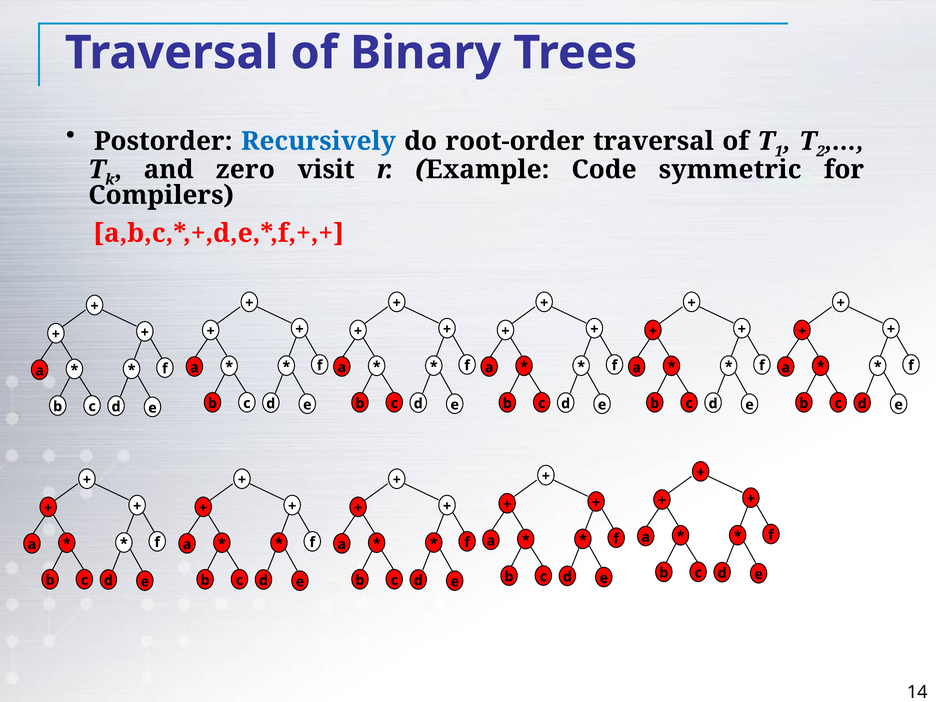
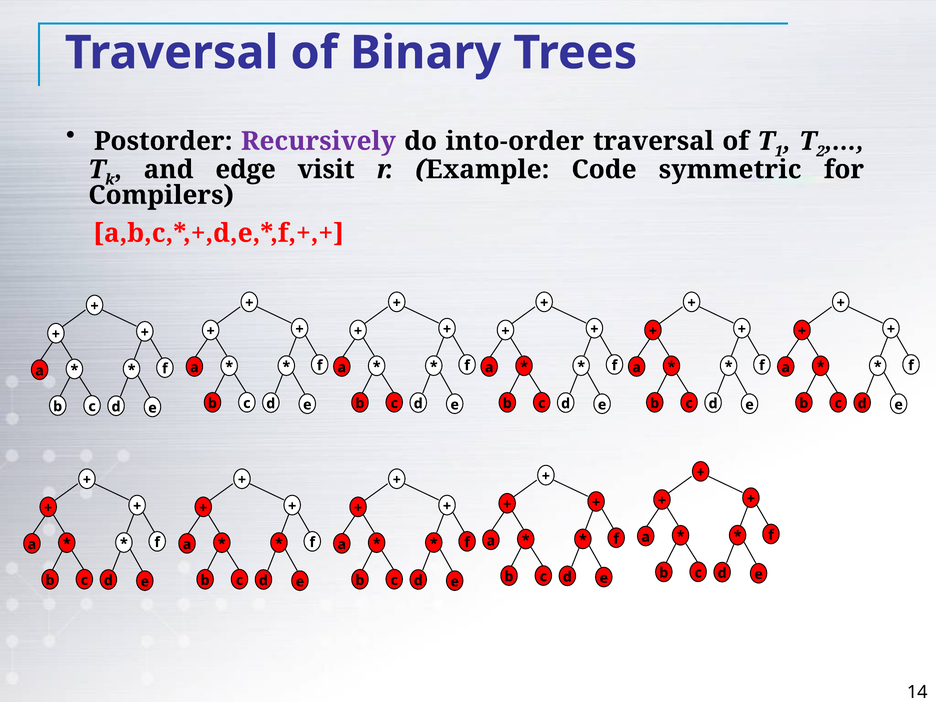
Recursively colour: blue -> purple
root-order: root-order -> into-order
zero: zero -> edge
